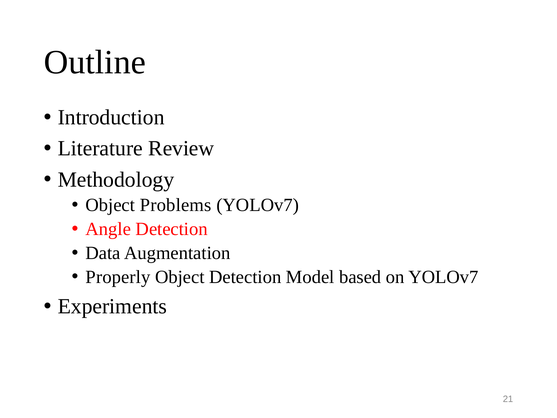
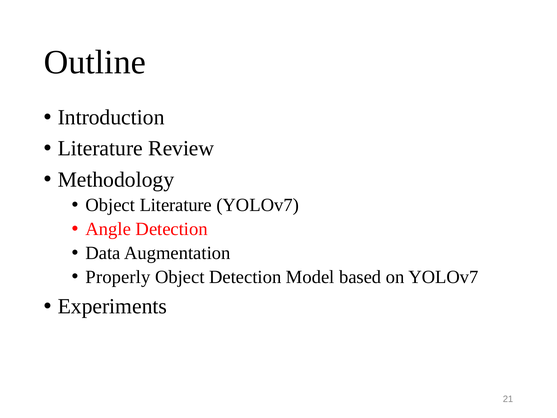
Object Problems: Problems -> Literature
